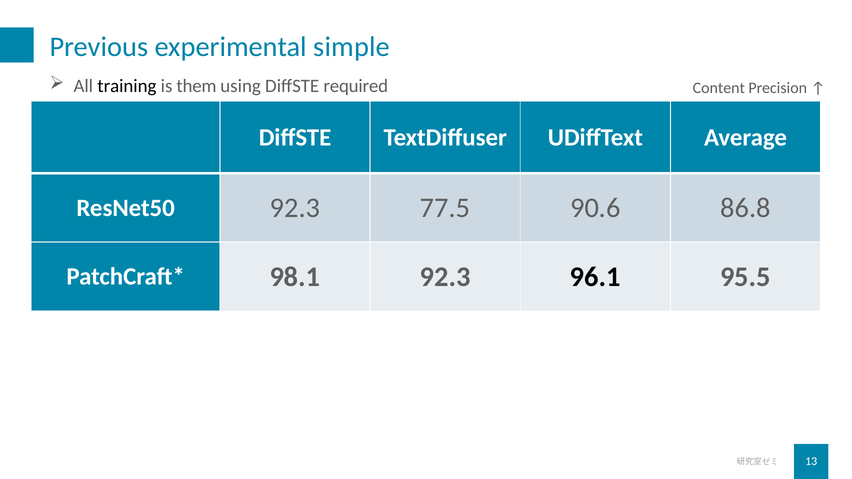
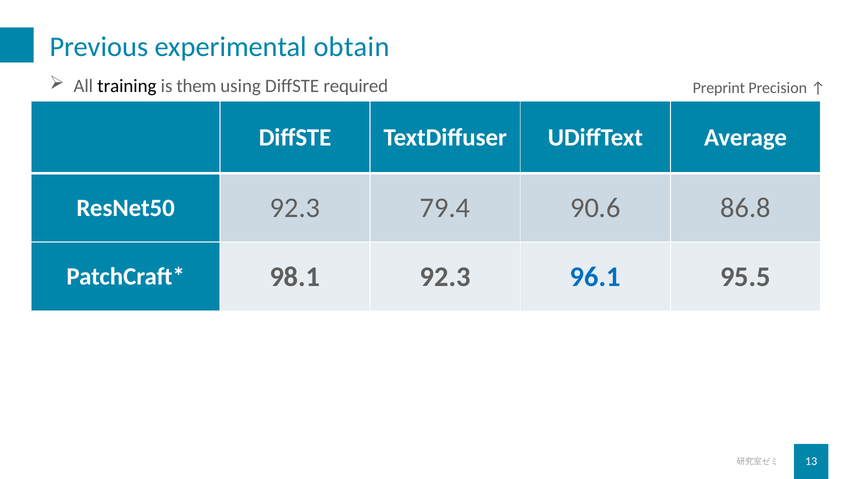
simple: simple -> obtain
Content: Content -> Preprint
77.5: 77.5 -> 79.4
96.1 colour: black -> blue
